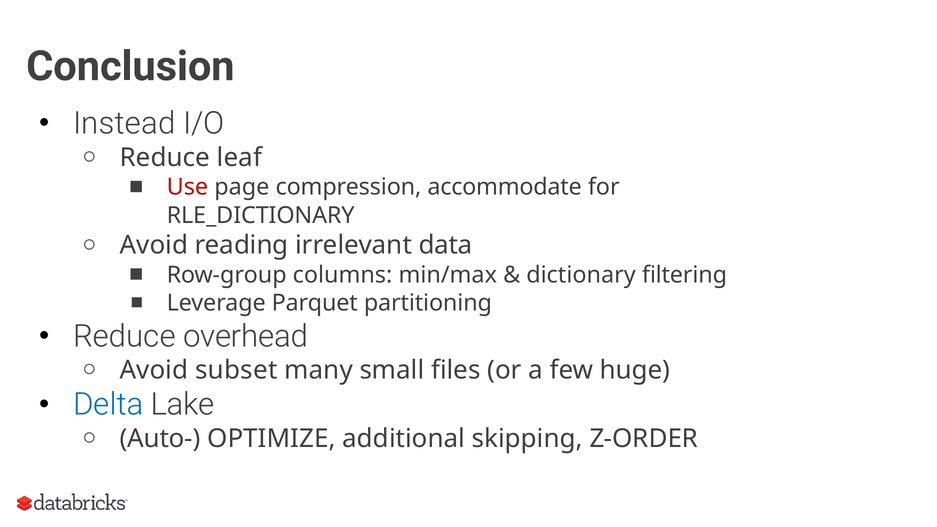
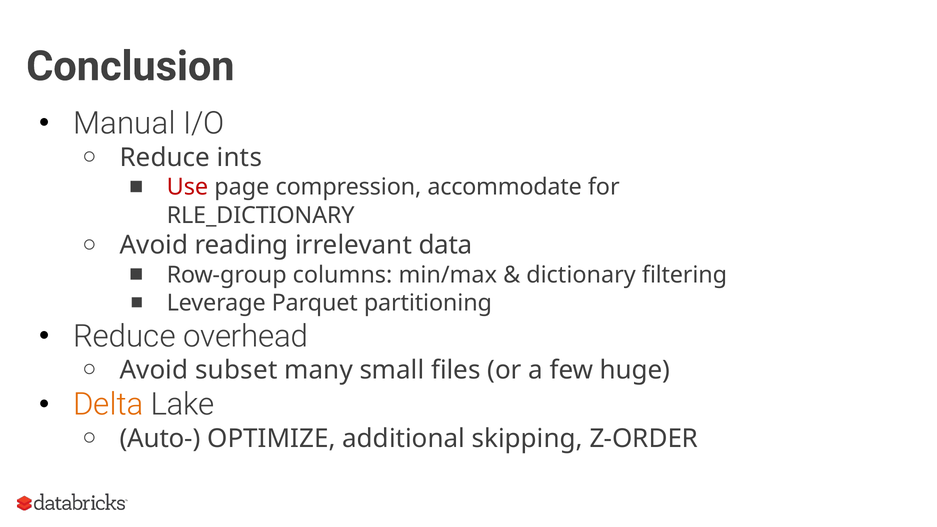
Instead: Instead -> Manual
leaf: leaf -> ints
Delta colour: blue -> orange
